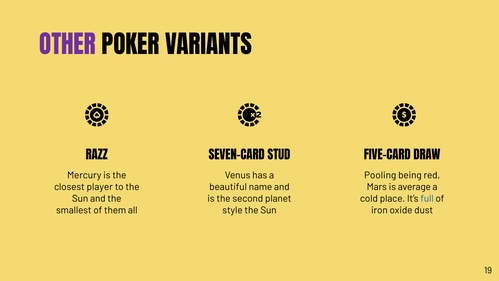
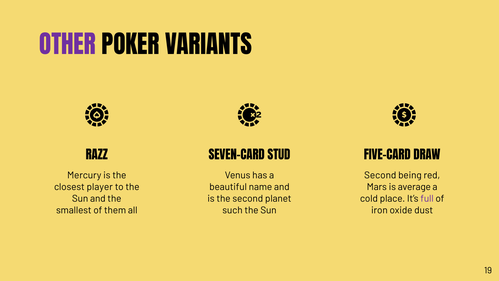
Pooling at (380, 175): Pooling -> Second
full colour: blue -> purple
style: style -> such
